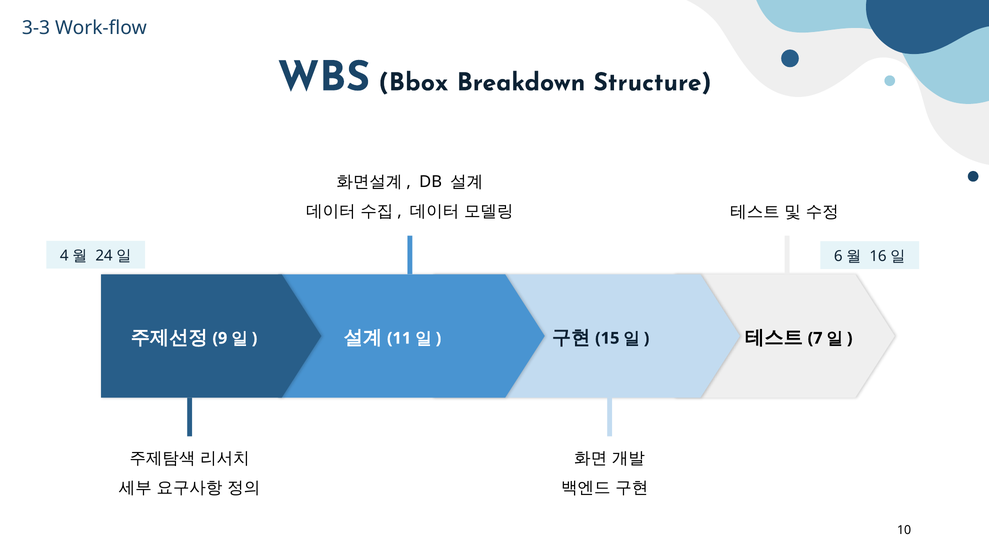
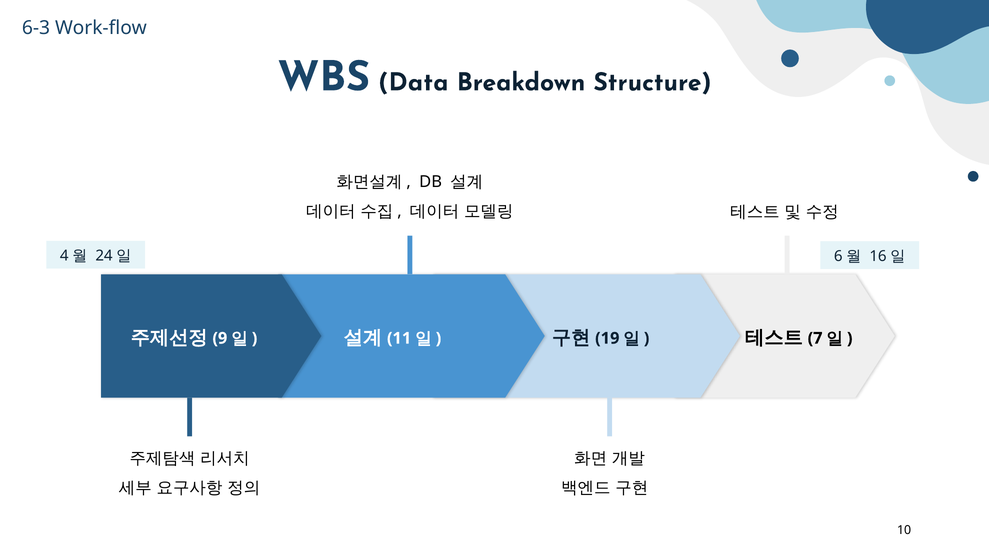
3-3: 3-3 -> 6-3
Bbox: Bbox -> Data
15: 15 -> 19
